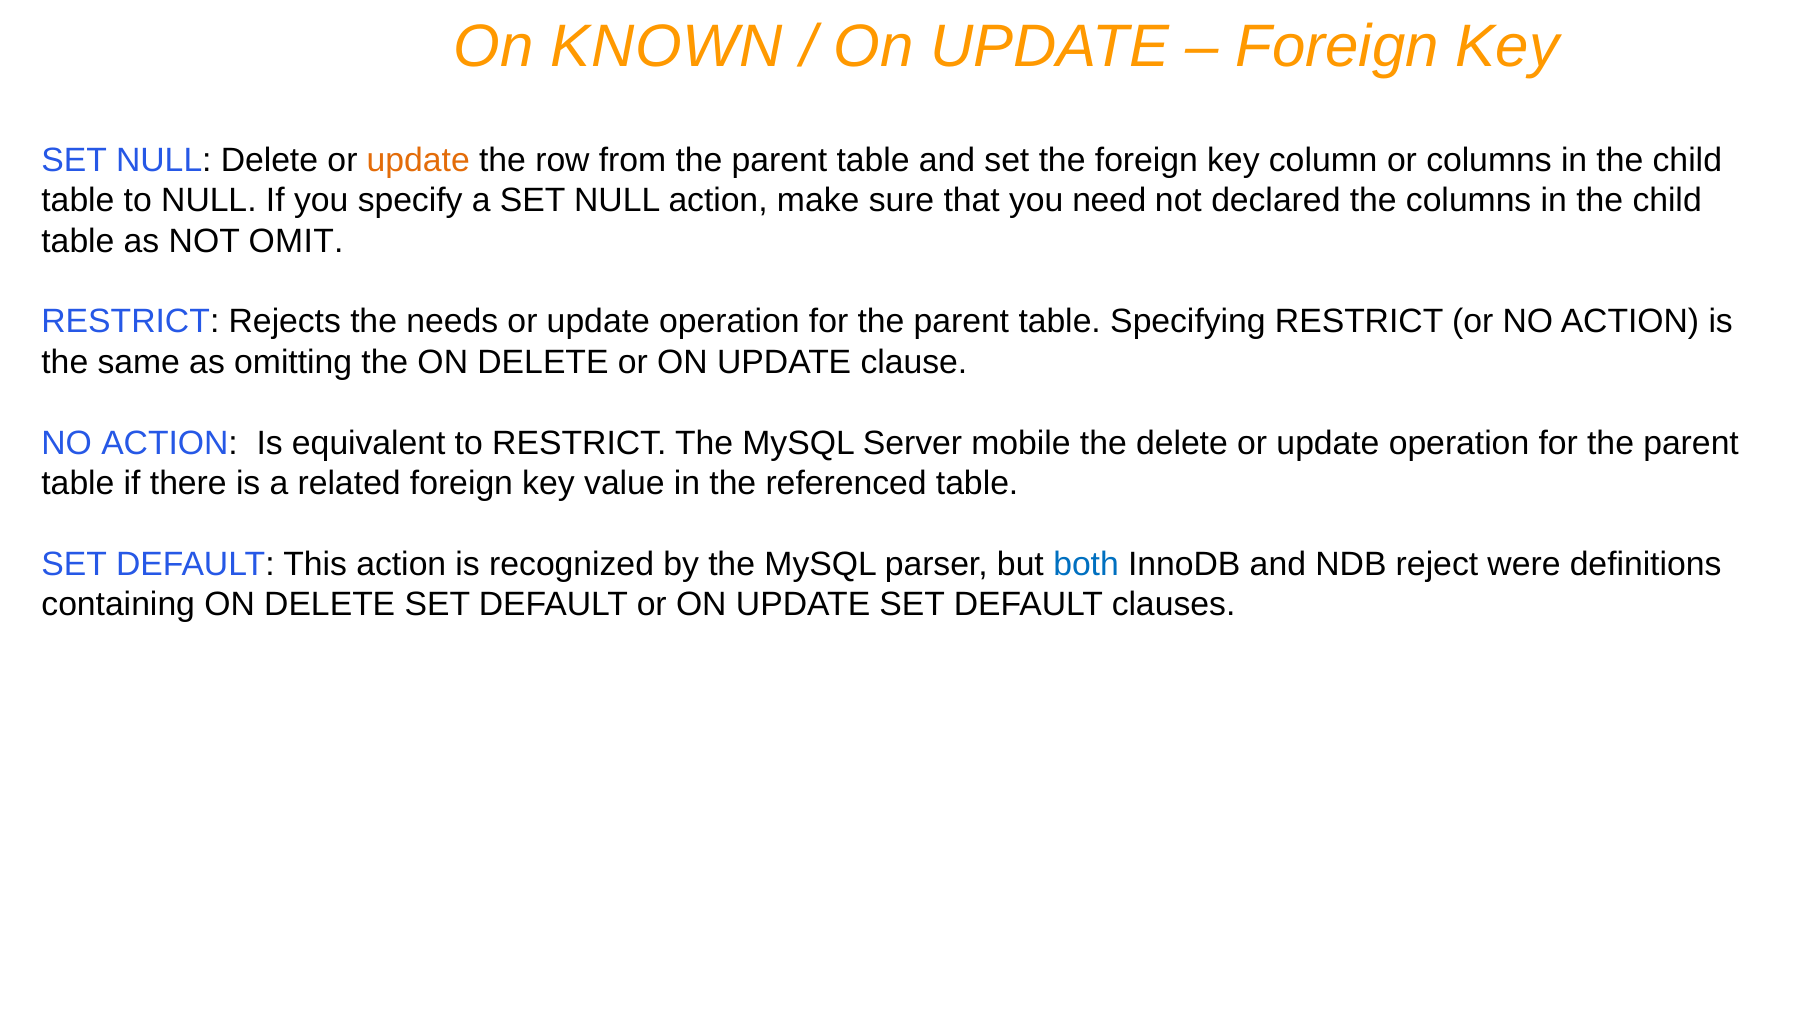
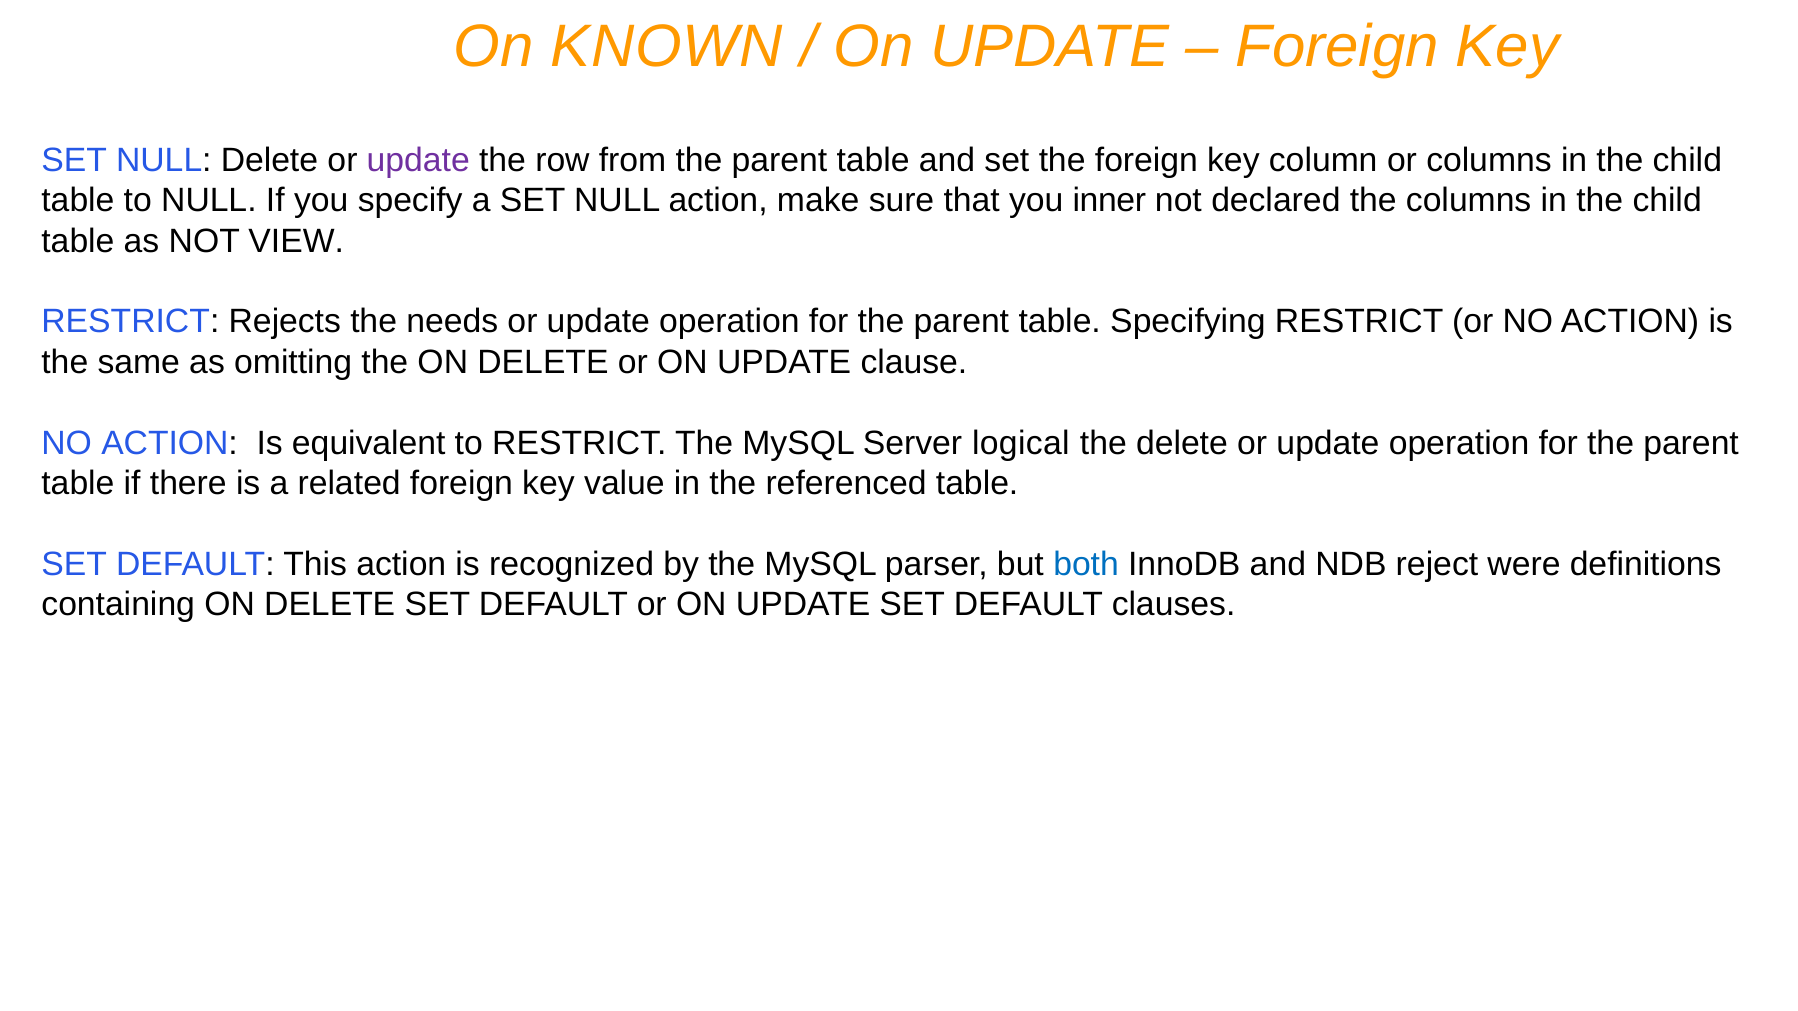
update at (418, 160) colour: orange -> purple
need: need -> inner
OMIT: OMIT -> VIEW
mobile: mobile -> logical
